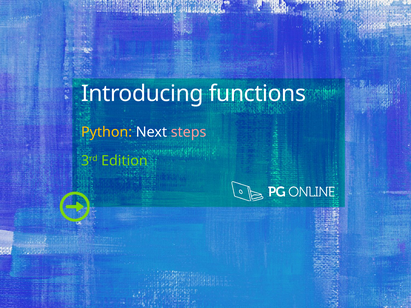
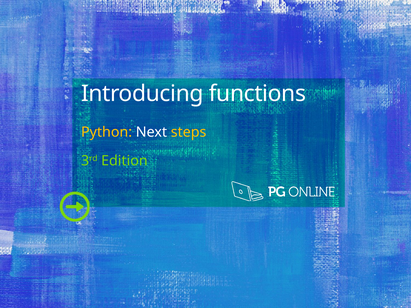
steps colour: pink -> yellow
